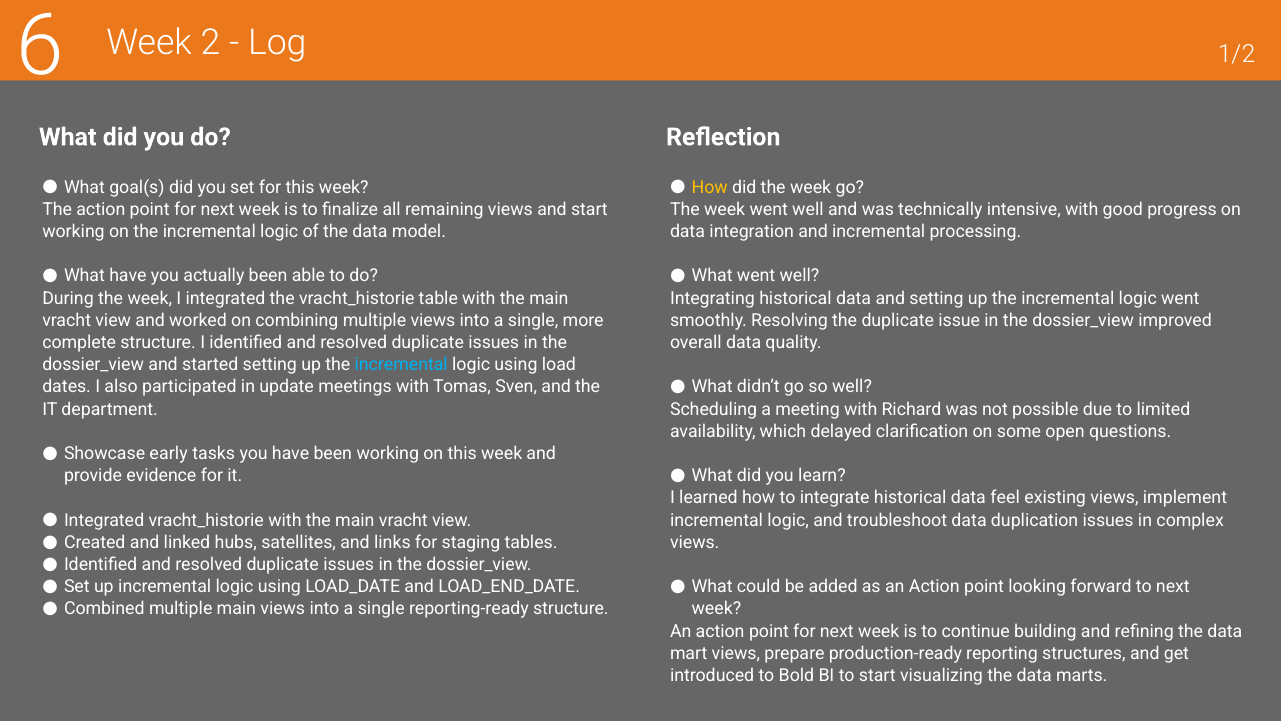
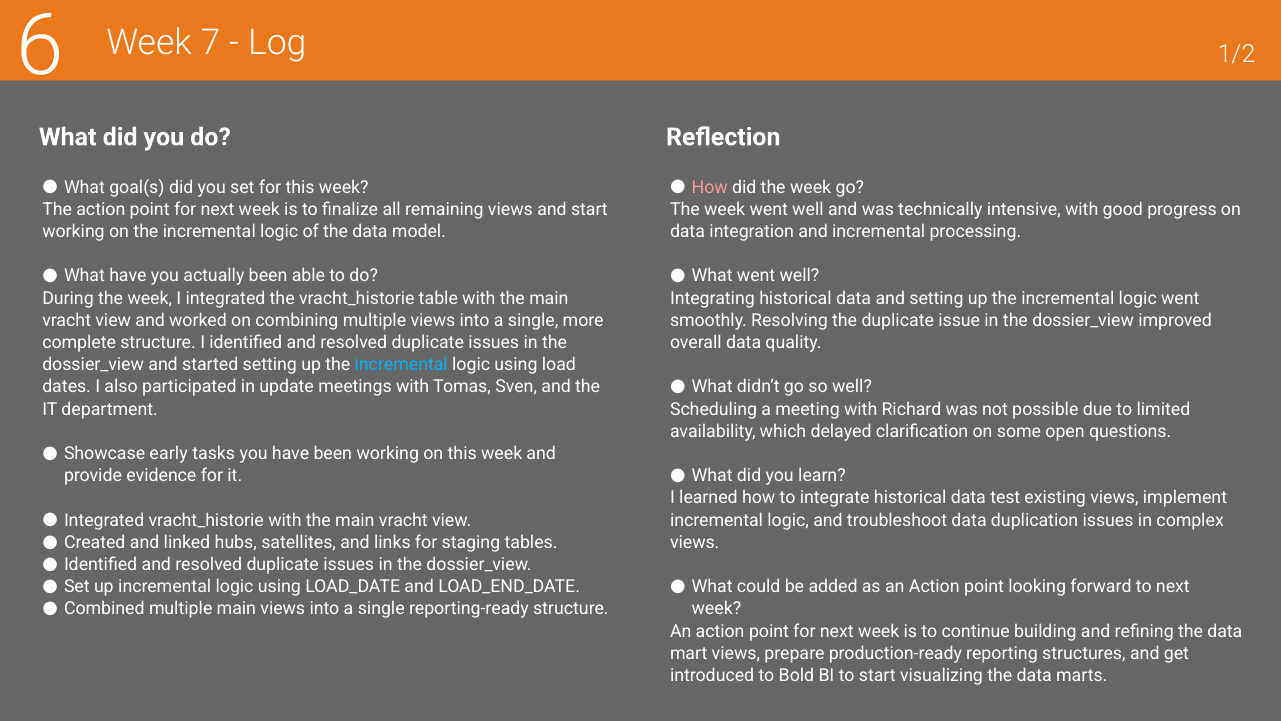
2: 2 -> 7
How at (710, 187) colour: yellow -> pink
feel: feel -> test
